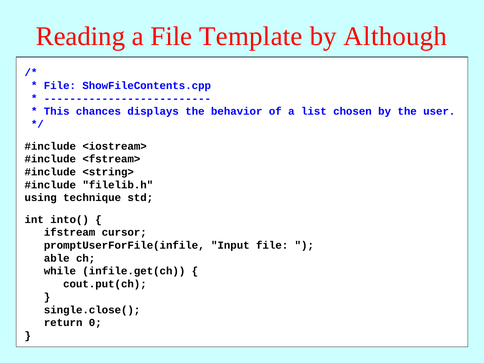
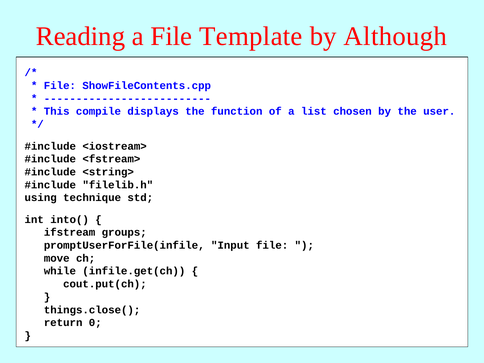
chances: chances -> compile
behavior: behavior -> function
cursor: cursor -> groups
able: able -> move
single.close(: single.close( -> things.close(
